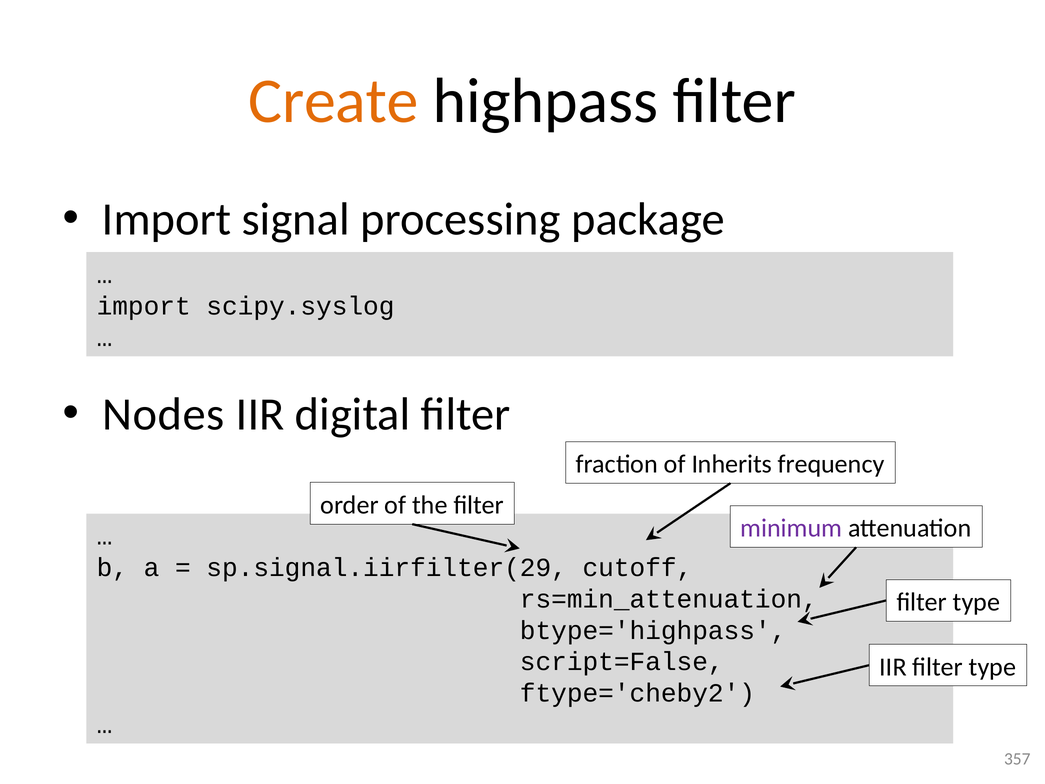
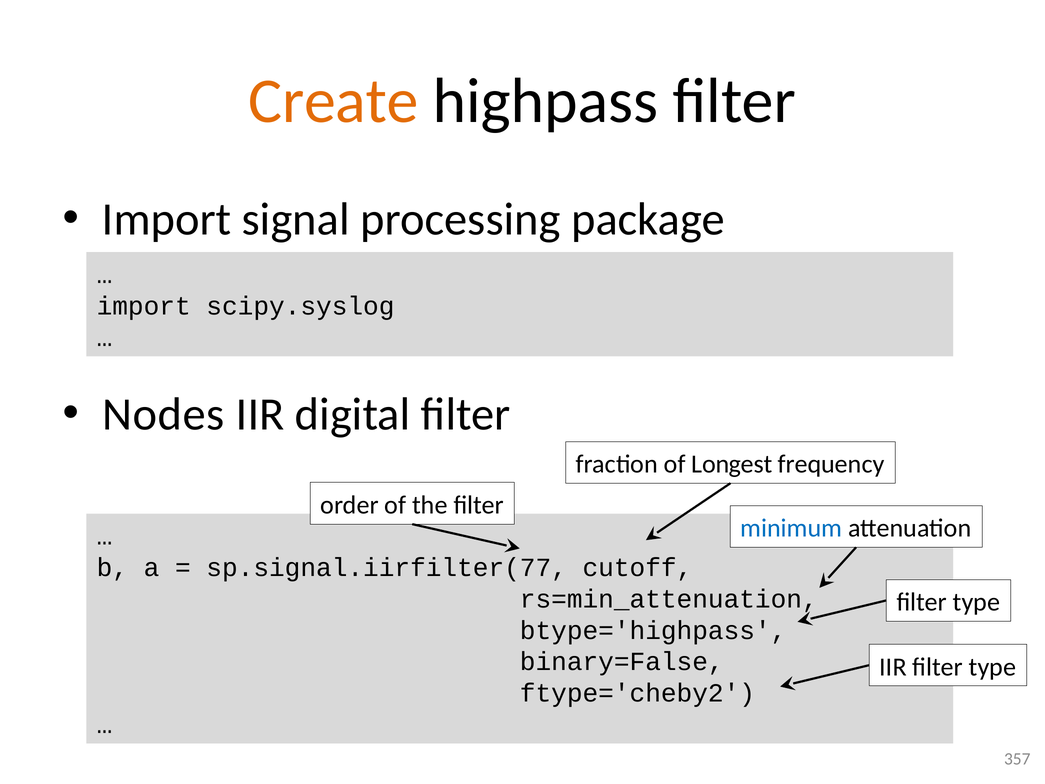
Inherits: Inherits -> Longest
minimum colour: purple -> blue
sp.signal.iirfilter(29: sp.signal.iirfilter(29 -> sp.signal.iirfilter(77
script=False: script=False -> binary=False
